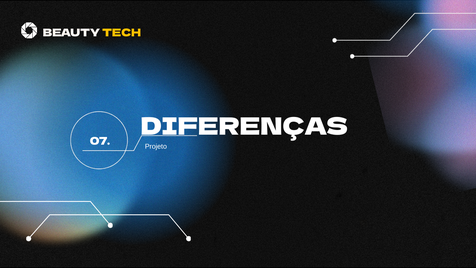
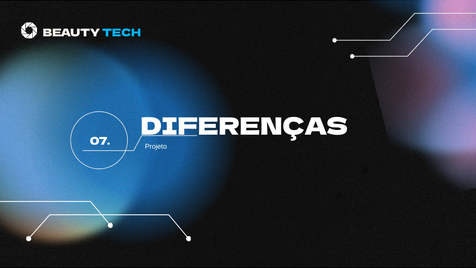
TECH colour: yellow -> light blue
